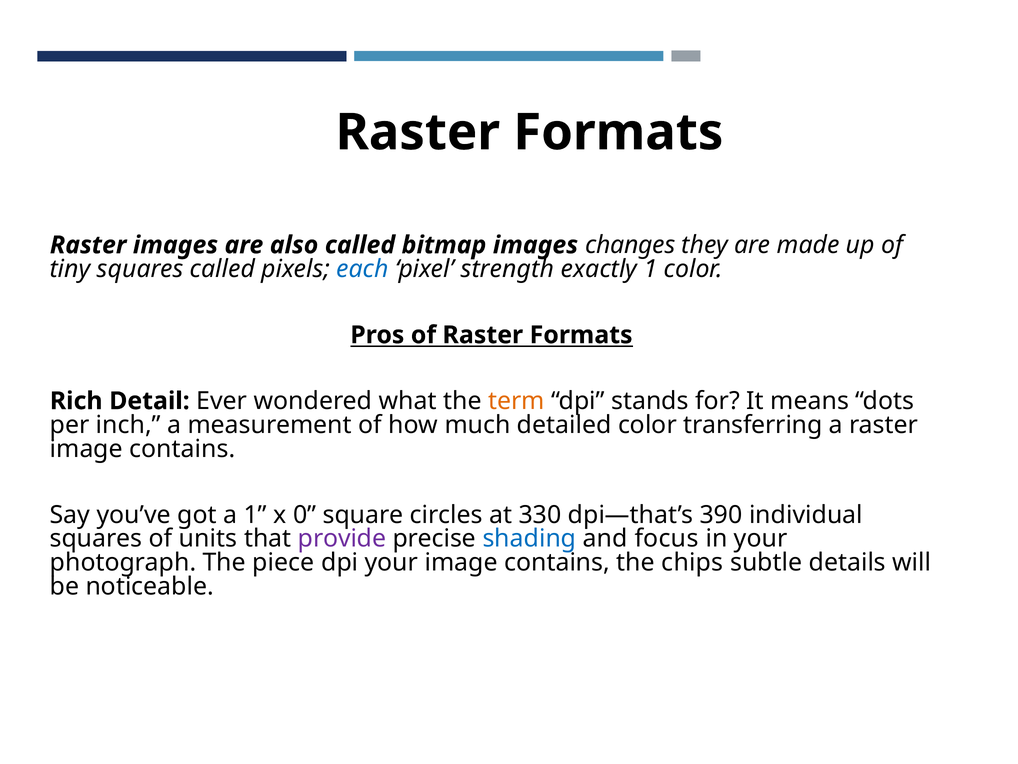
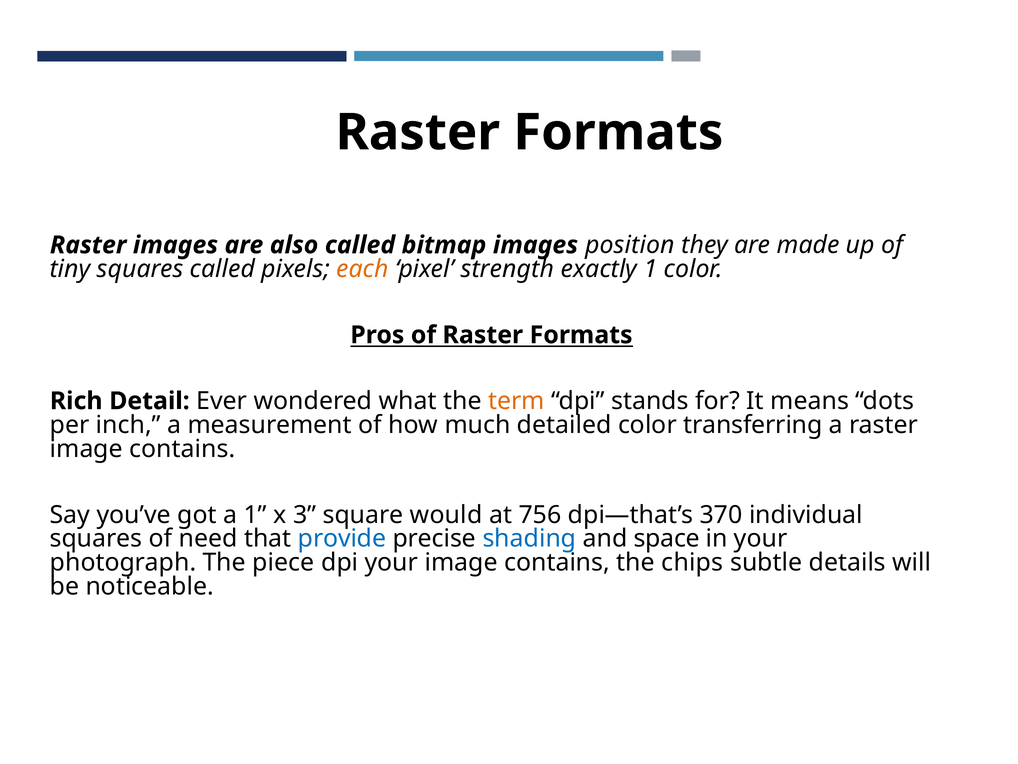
changes: changes -> position
each colour: blue -> orange
0: 0 -> 3
circles: circles -> would
330: 330 -> 756
390: 390 -> 370
units: units -> need
provide colour: purple -> blue
focus: focus -> space
